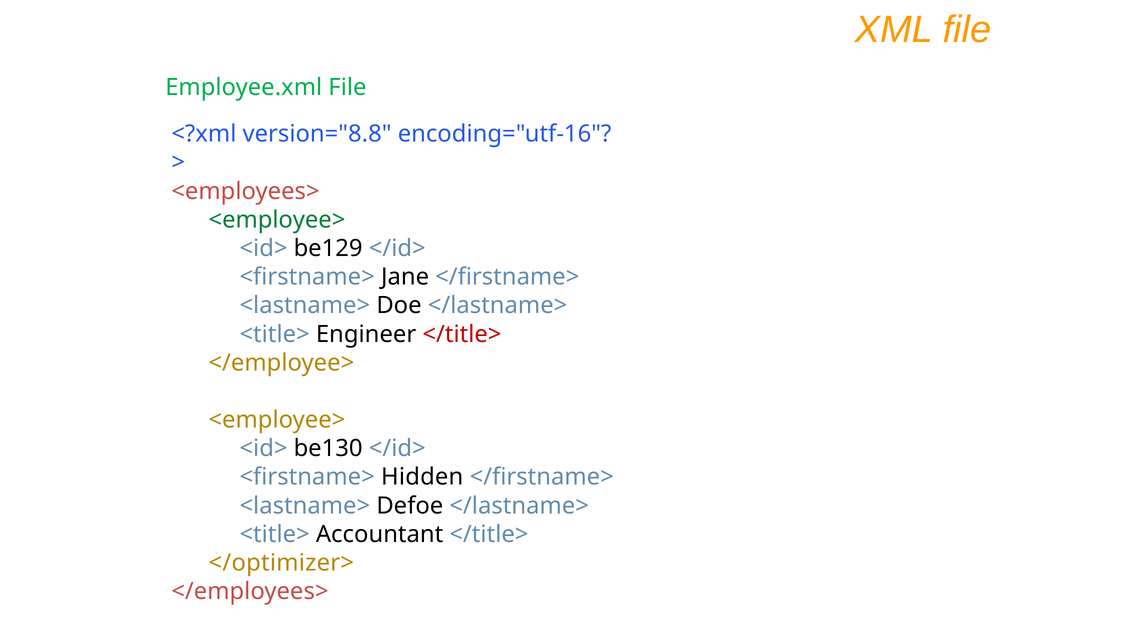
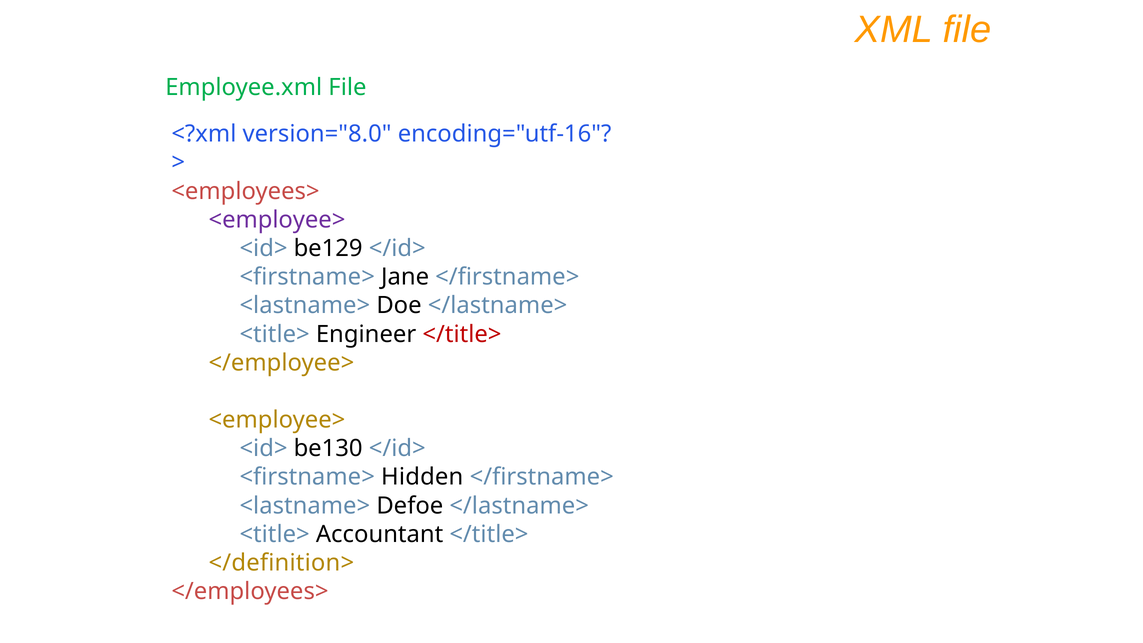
version="8.8: version="8.8 -> version="8.0
<employee> at (277, 220) colour: green -> purple
</optimizer>: </optimizer> -> </definition>
